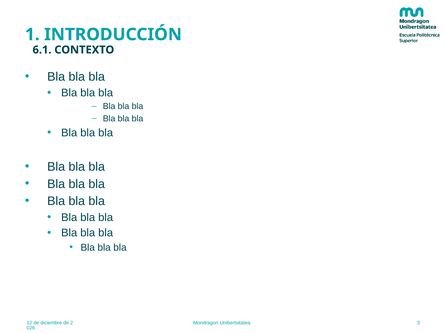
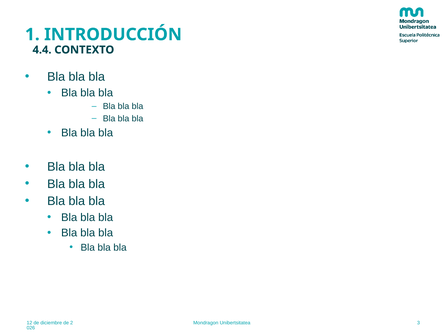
6.1: 6.1 -> 4.4
